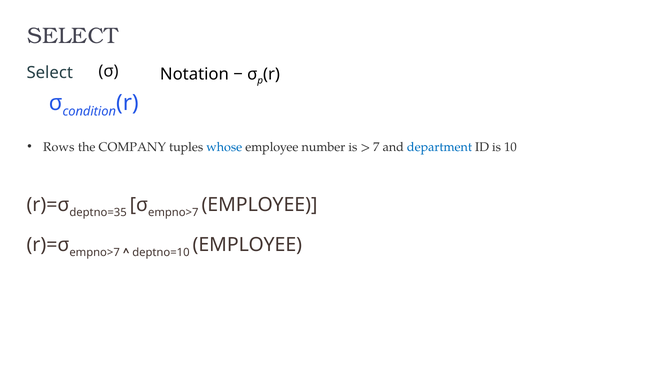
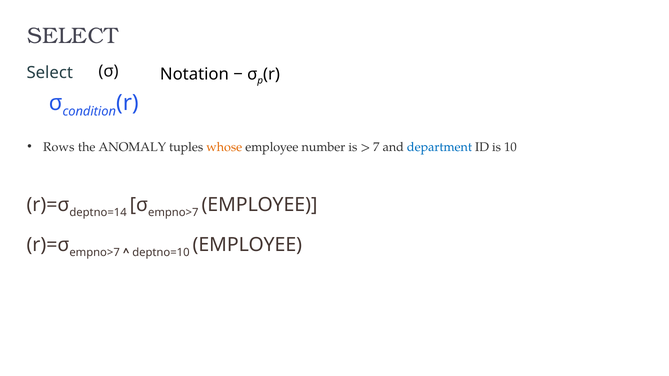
COMPANY: COMPANY -> ANOMALY
whose colour: blue -> orange
deptno=35: deptno=35 -> deptno=14
